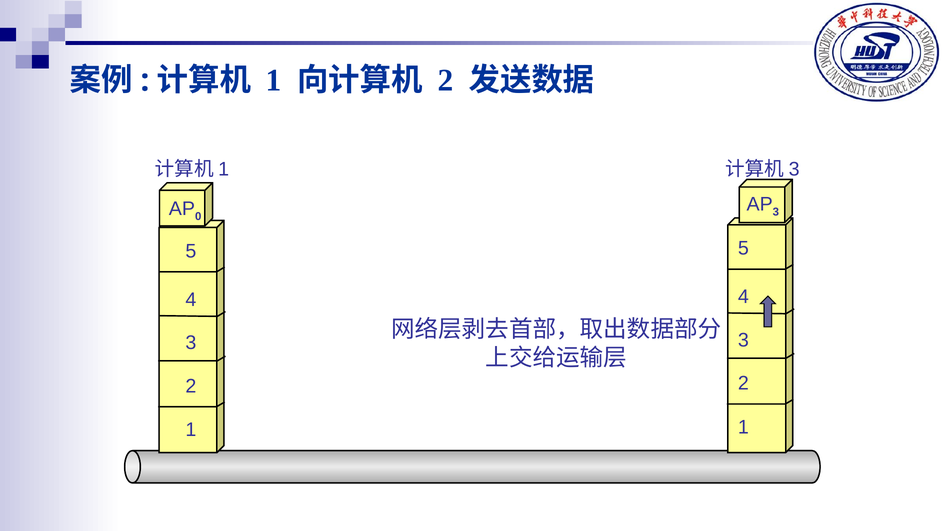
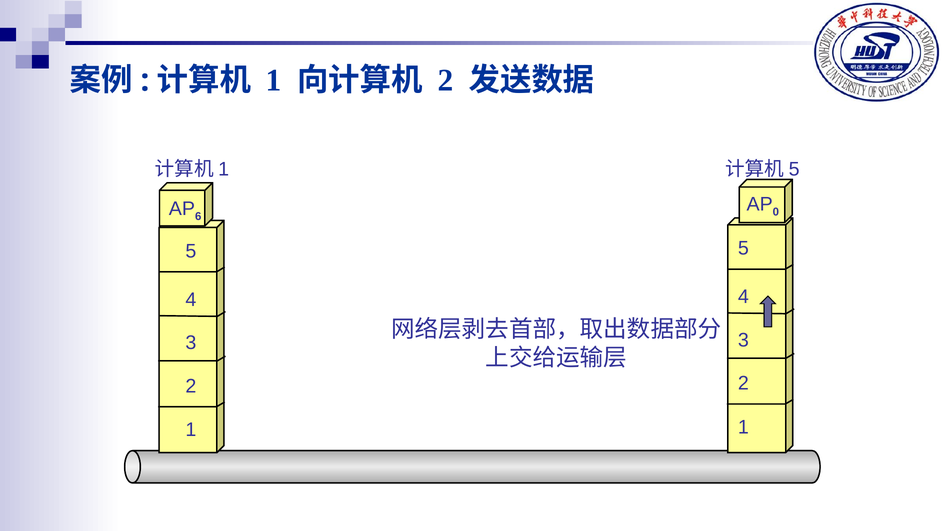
3 at (794, 169): 3 -> 5
3 at (776, 212): 3 -> 0
0: 0 -> 6
